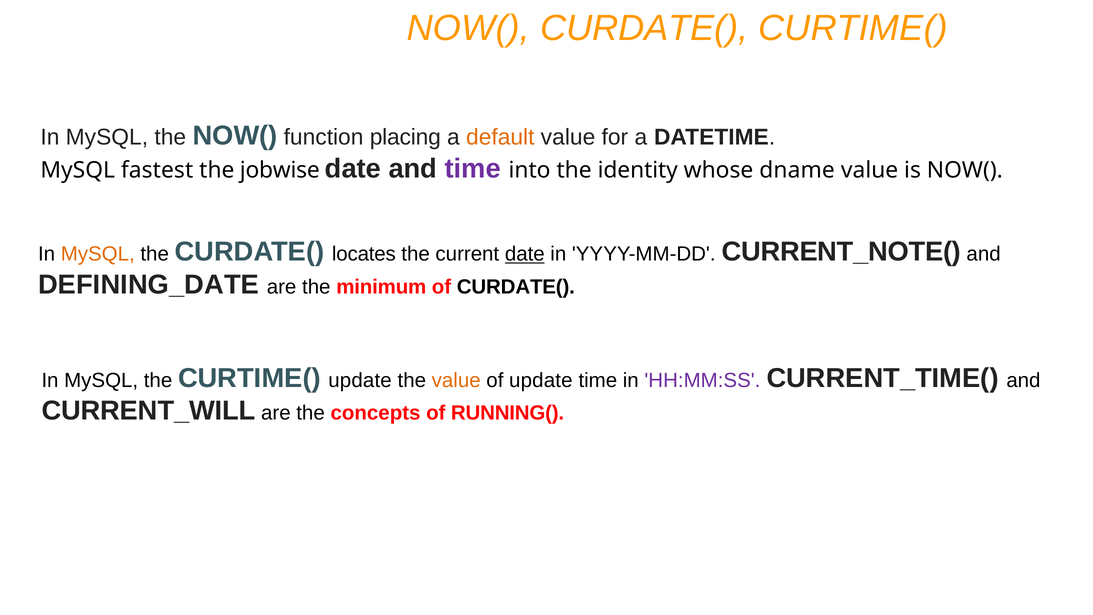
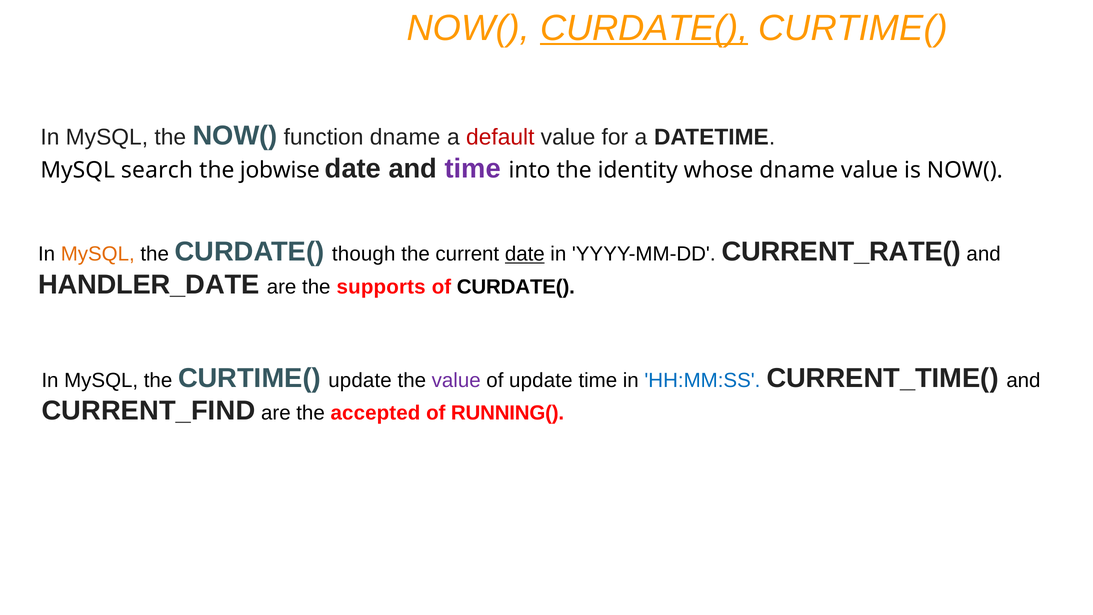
CURDATE( at (644, 28) underline: none -> present
function placing: placing -> dname
default colour: orange -> red
fastest: fastest -> search
locates: locates -> though
CURRENT_NOTE(: CURRENT_NOTE( -> CURRENT_RATE(
DEFINING_DATE: DEFINING_DATE -> HANDLER_DATE
minimum: minimum -> supports
value at (456, 380) colour: orange -> purple
HH:MM:SS colour: purple -> blue
CURRENT_WILL: CURRENT_WILL -> CURRENT_FIND
concepts: concepts -> accepted
